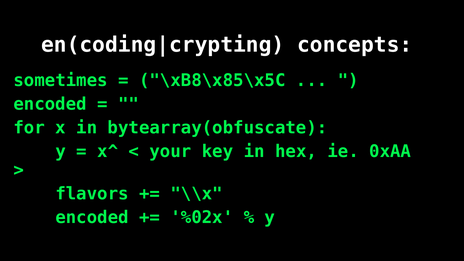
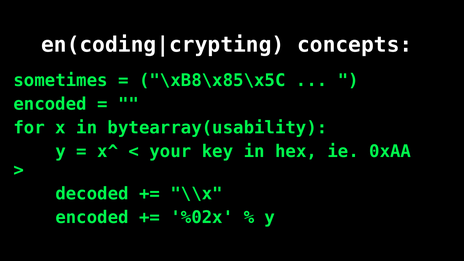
bytearray(obfuscate: bytearray(obfuscate -> bytearray(usability
flavors: flavors -> decoded
